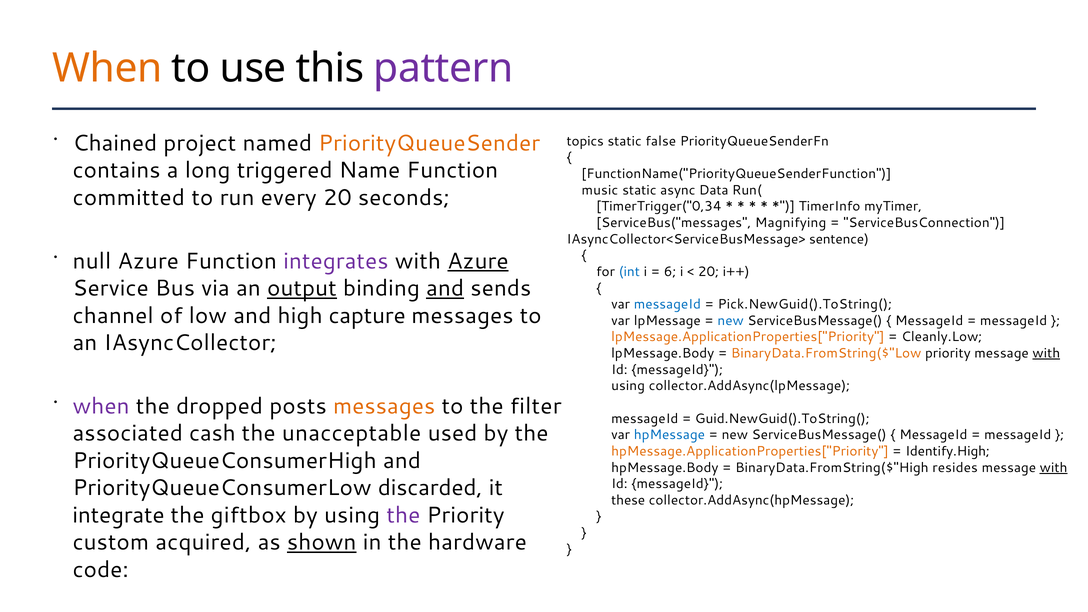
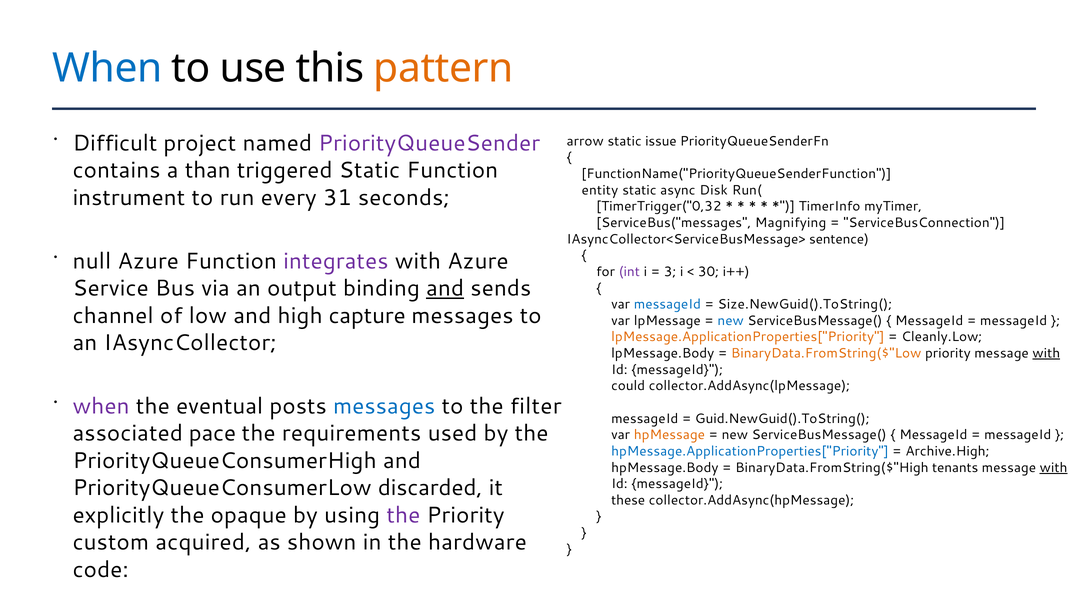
When at (107, 68) colour: orange -> blue
pattern colour: purple -> orange
Chained: Chained -> Difficult
PriorityQueueSender colour: orange -> purple
topics: topics -> arrow
false: false -> issue
long: long -> than
triggered Name: Name -> Static
music: music -> entity
Data: Data -> Disk
committed: committed -> instrument
every 20: 20 -> 31
TimerTrigger("0,34: TimerTrigger("0,34 -> TimerTrigger("0,32
Azure at (478, 261) underline: present -> none
int colour: blue -> purple
6: 6 -> 3
20 at (708, 272): 20 -> 30
output underline: present -> none
Pick.NewGuid().ToString(: Pick.NewGuid().ToString( -> Size.NewGuid().ToString(
using at (628, 386): using -> could
dropped: dropped -> eventual
messages at (384, 406) colour: orange -> blue
cash: cash -> pace
unacceptable: unacceptable -> requirements
hpMessage colour: blue -> orange
hpMessage.ApplicationProperties["Priority colour: orange -> blue
Identify.High: Identify.High -> Archive.High
resides: resides -> tenants
integrate: integrate -> explicitly
giftbox: giftbox -> opaque
shown underline: present -> none
